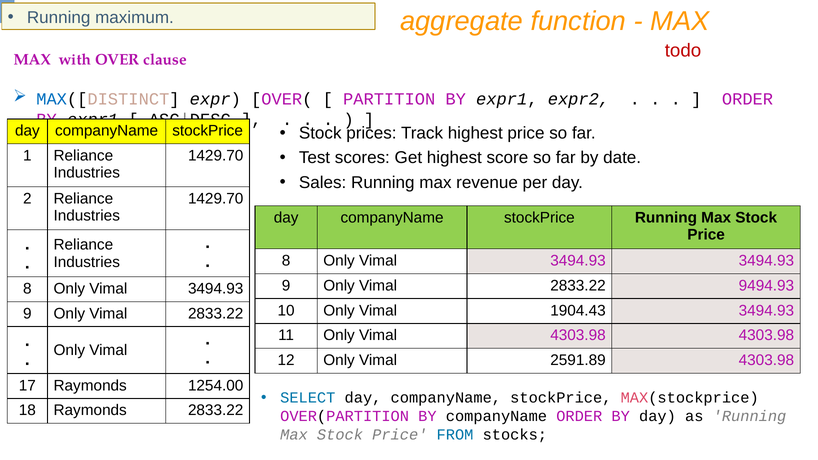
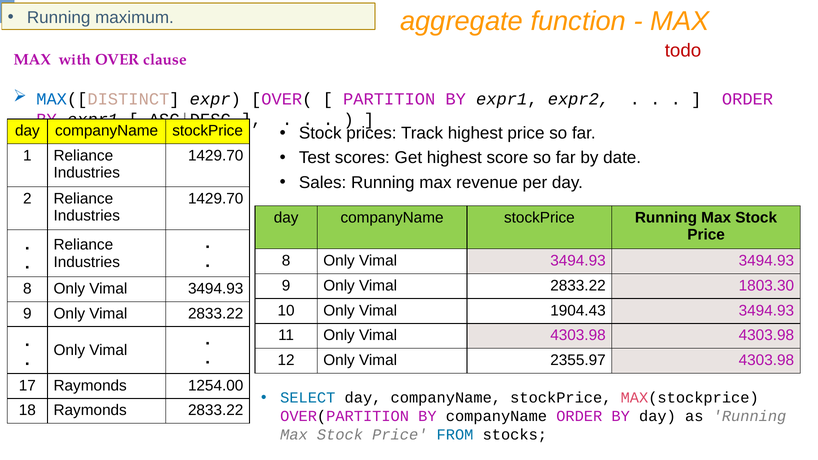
9494.93: 9494.93 -> 1803.30
2591.89: 2591.89 -> 2355.97
